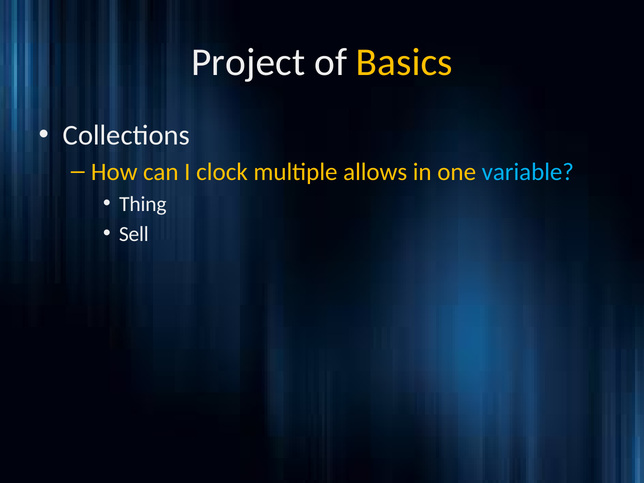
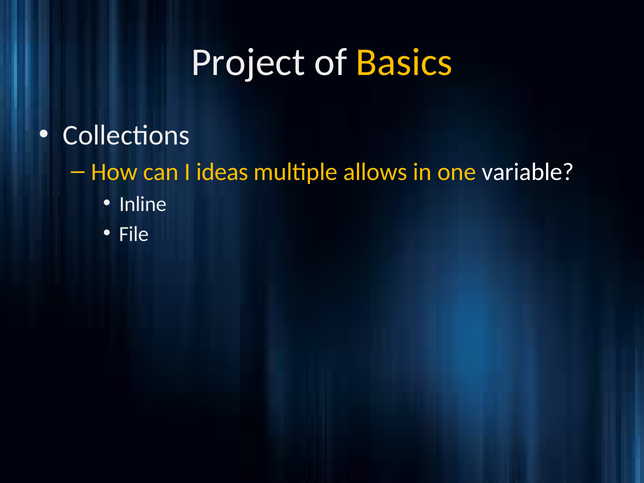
clock: clock -> ideas
variable colour: light blue -> white
Thing: Thing -> Inline
Sell: Sell -> File
